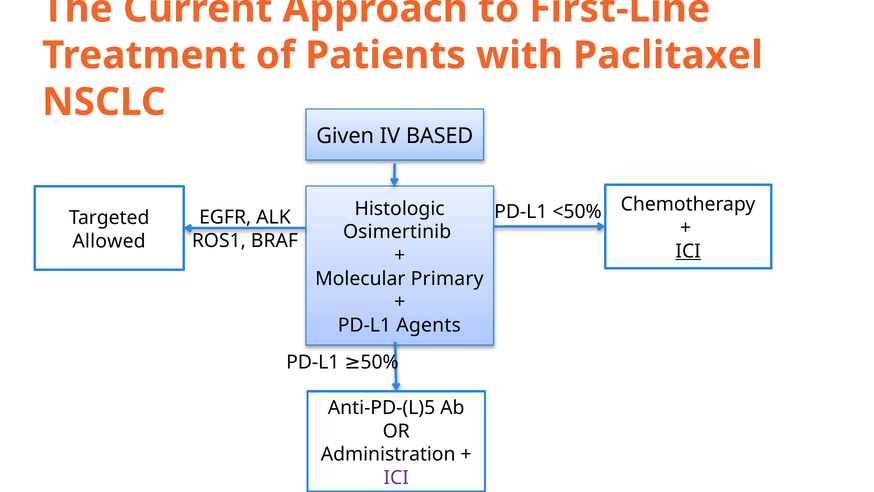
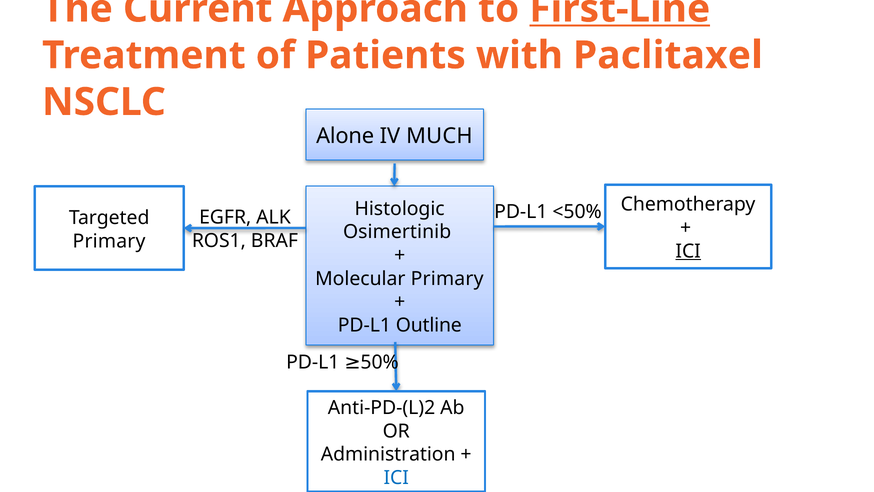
First-Line underline: none -> present
Given: Given -> Alone
BASED: BASED -> MUCH
Allowed at (109, 241): Allowed -> Primary
Agents: Agents -> Outline
Anti-PD-(L)5: Anti-PD-(L)5 -> Anti-PD-(L)2
ICI at (396, 477) colour: purple -> blue
